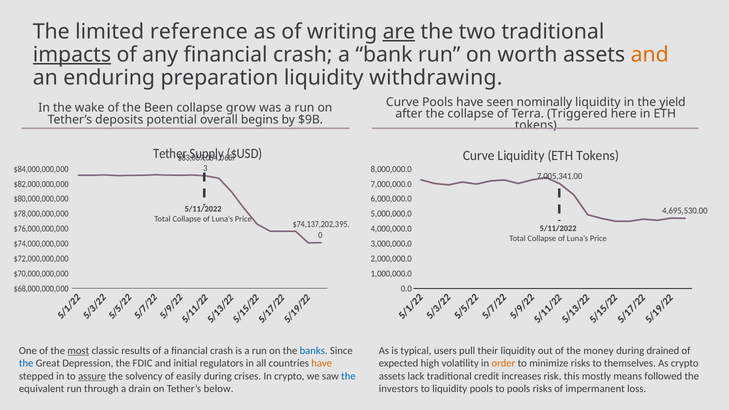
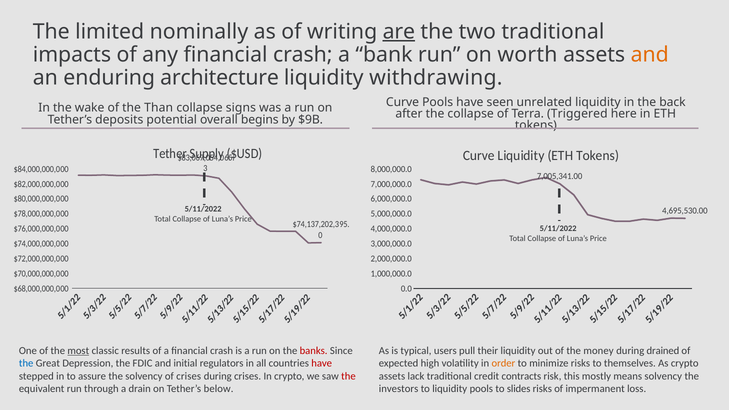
reference: reference -> nominally
impacts underline: present -> none
preparation: preparation -> architecture
nominally: nominally -> unrelated
yield: yield -> back
Been: Been -> Than
grow: grow -> signs
banks colour: blue -> red
have at (322, 363) colour: orange -> red
assure underline: present -> none
of easily: easily -> crises
the at (348, 376) colour: blue -> red
increases: increases -> contracts
means followed: followed -> solvency
to pools: pools -> slides
